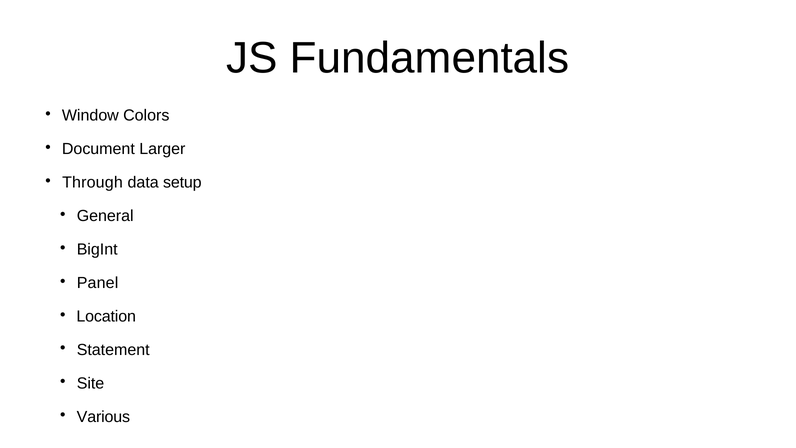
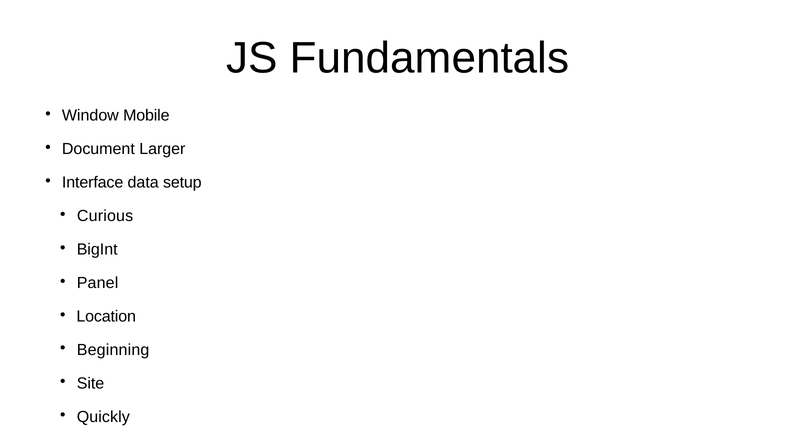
Colors: Colors -> Mobile
Through: Through -> Interface
General: General -> Curious
Statement: Statement -> Beginning
Various: Various -> Quickly
